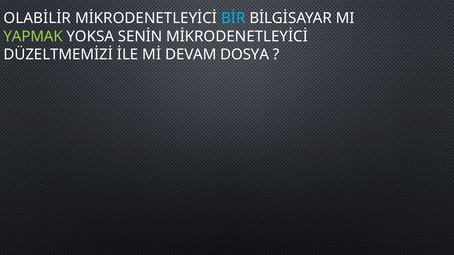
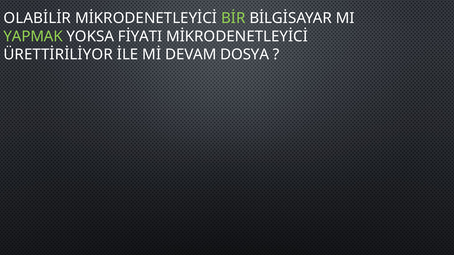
BİR colour: light blue -> light green
SENİN: SENİN -> FİYATI
DÜZELTMEMİZİ: DÜZELTMEMİZİ -> ÜRETTİRİLİYOR
